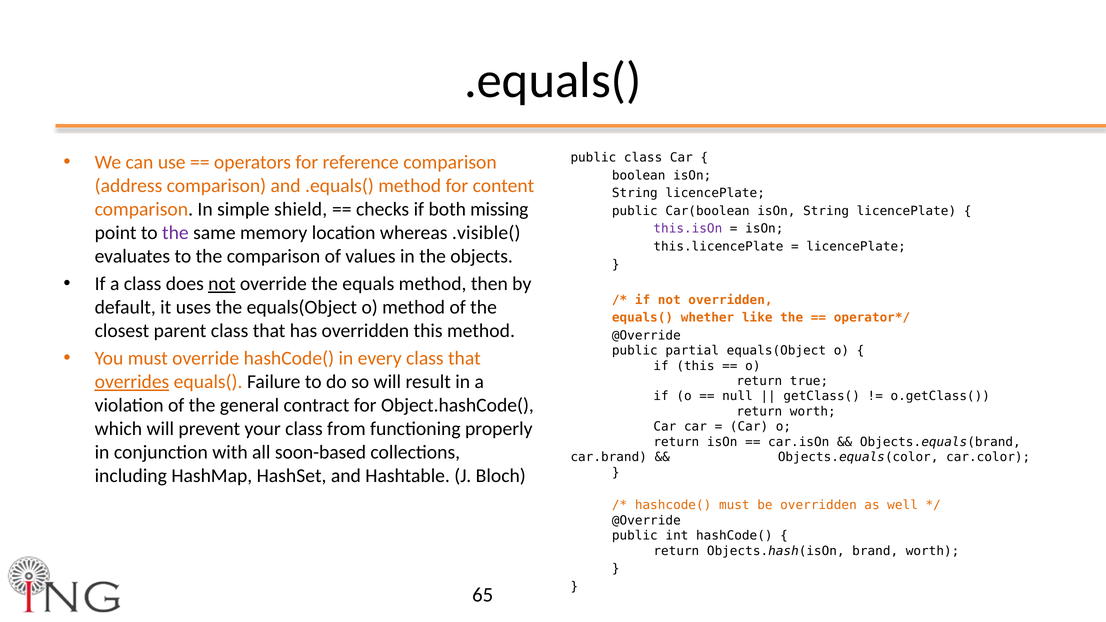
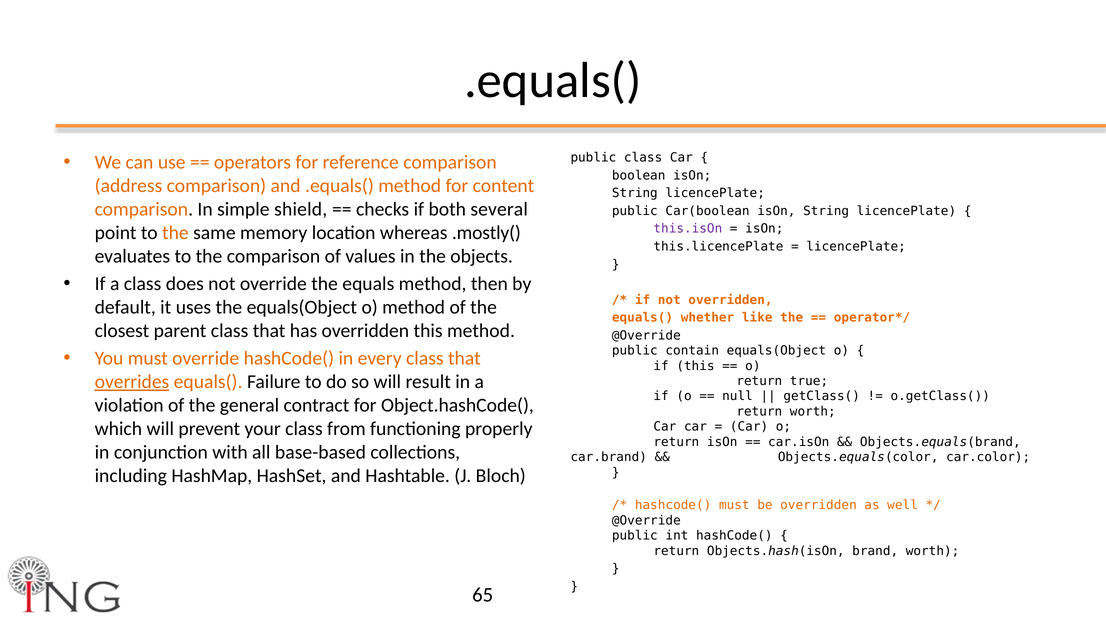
missing: missing -> several
the at (175, 233) colour: purple -> orange
.visible(: .visible( -> .mostly(
not at (222, 284) underline: present -> none
partial: partial -> contain
soon-based: soon-based -> base-based
